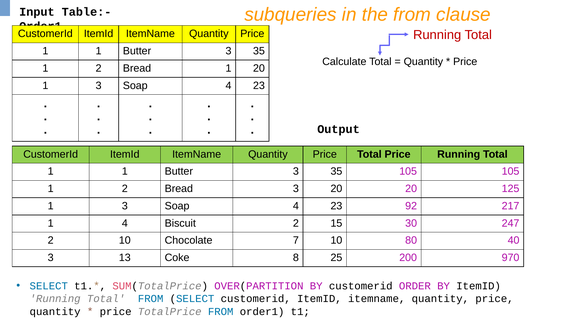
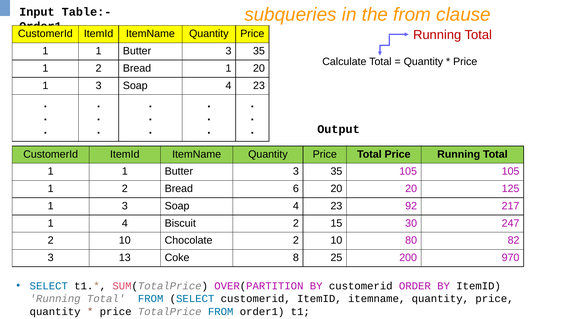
Bread 3: 3 -> 6
Chocolate 7: 7 -> 2
40: 40 -> 82
